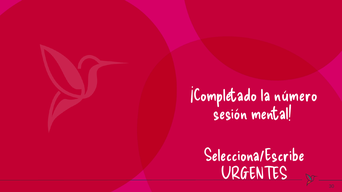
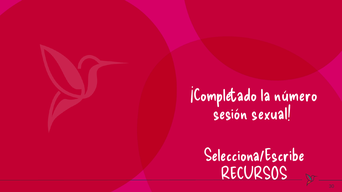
mental: mental -> sexual
URGENTES: URGENTES -> RECURSOS
